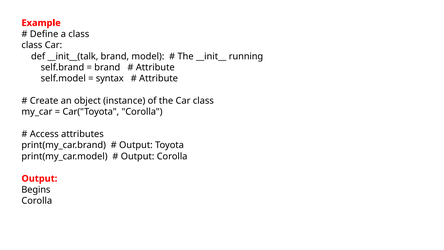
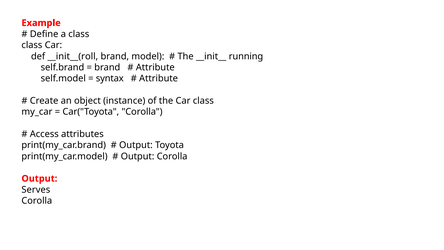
__init__(talk: __init__(talk -> __init__(roll
Begins: Begins -> Serves
